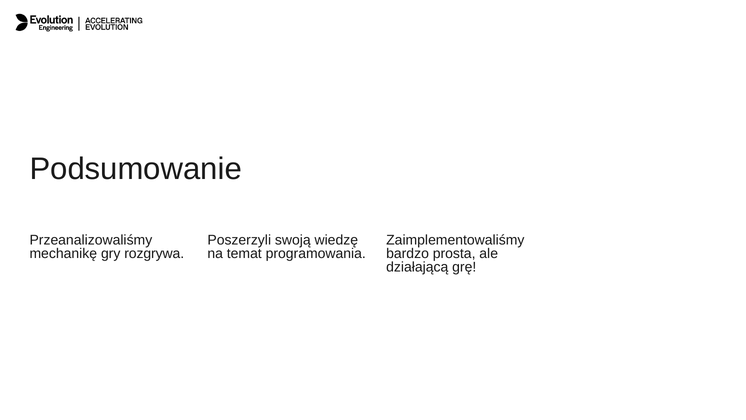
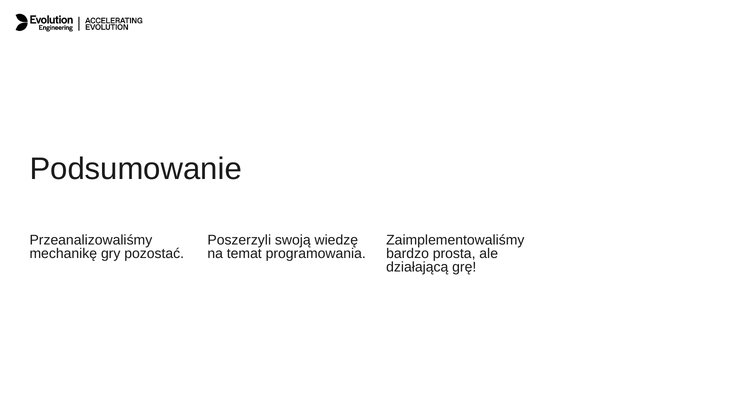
rozgrywa: rozgrywa -> pozostać
